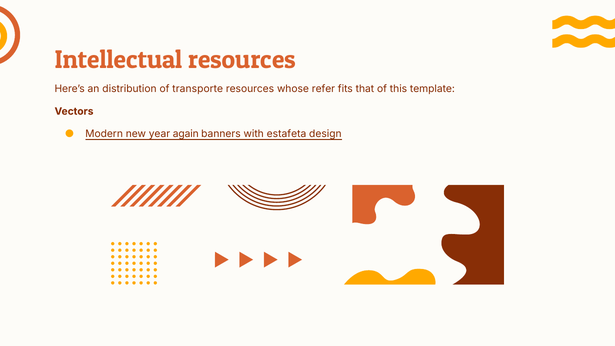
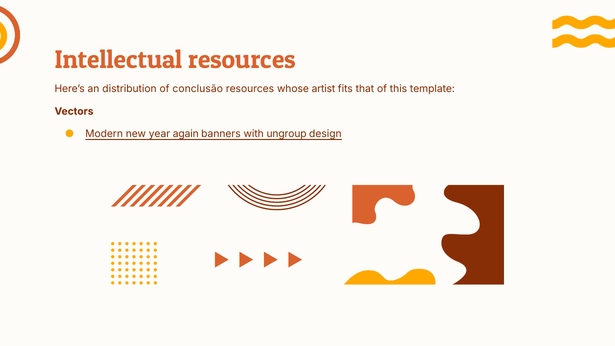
transporte: transporte -> conclusão
refer: refer -> artist
estafeta: estafeta -> ungroup
